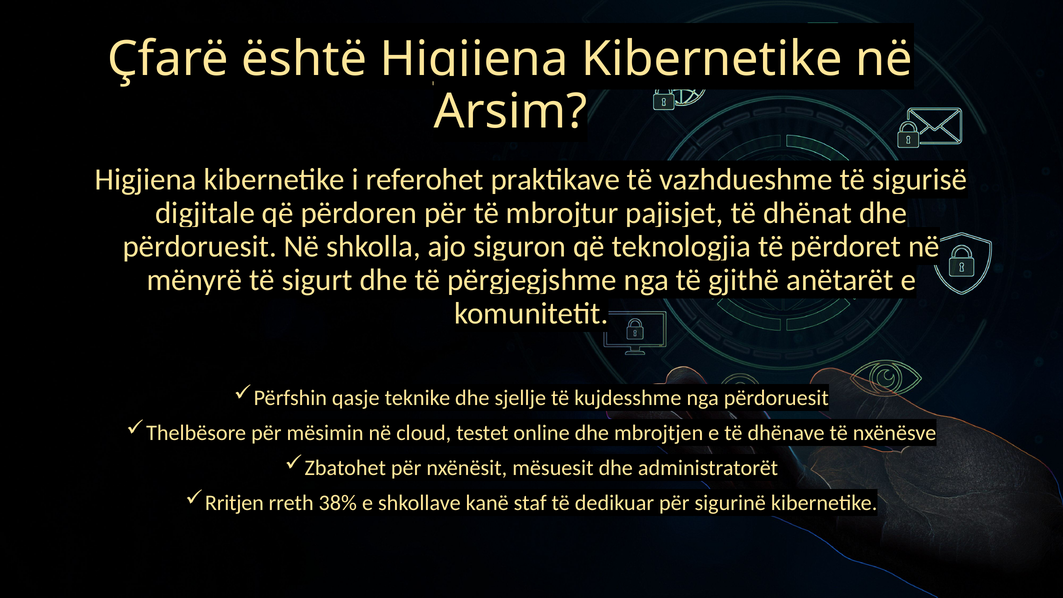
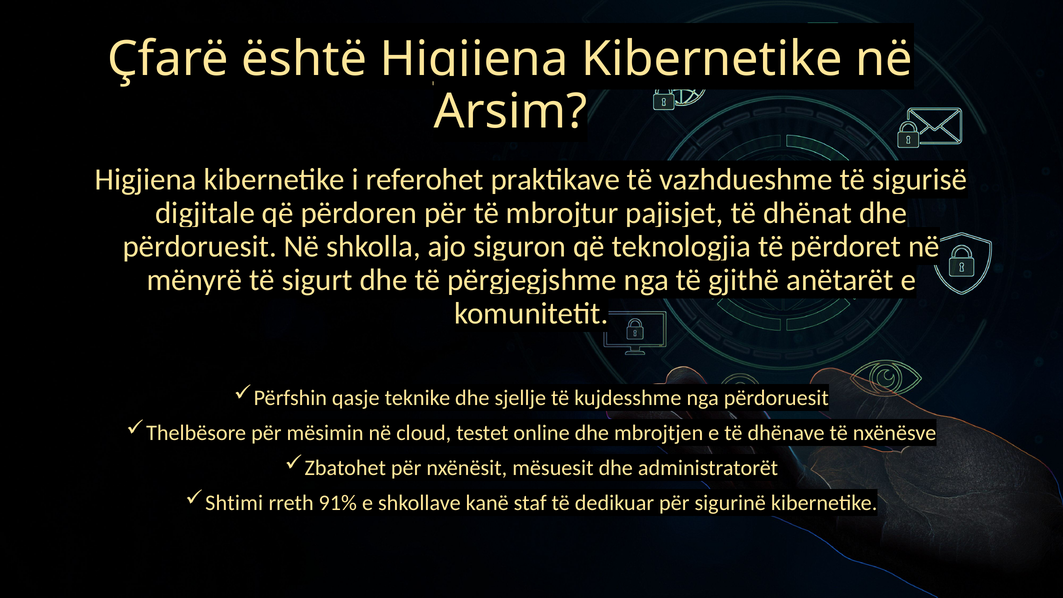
Rritjen: Rritjen -> Shtimi
38%: 38% -> 91%
